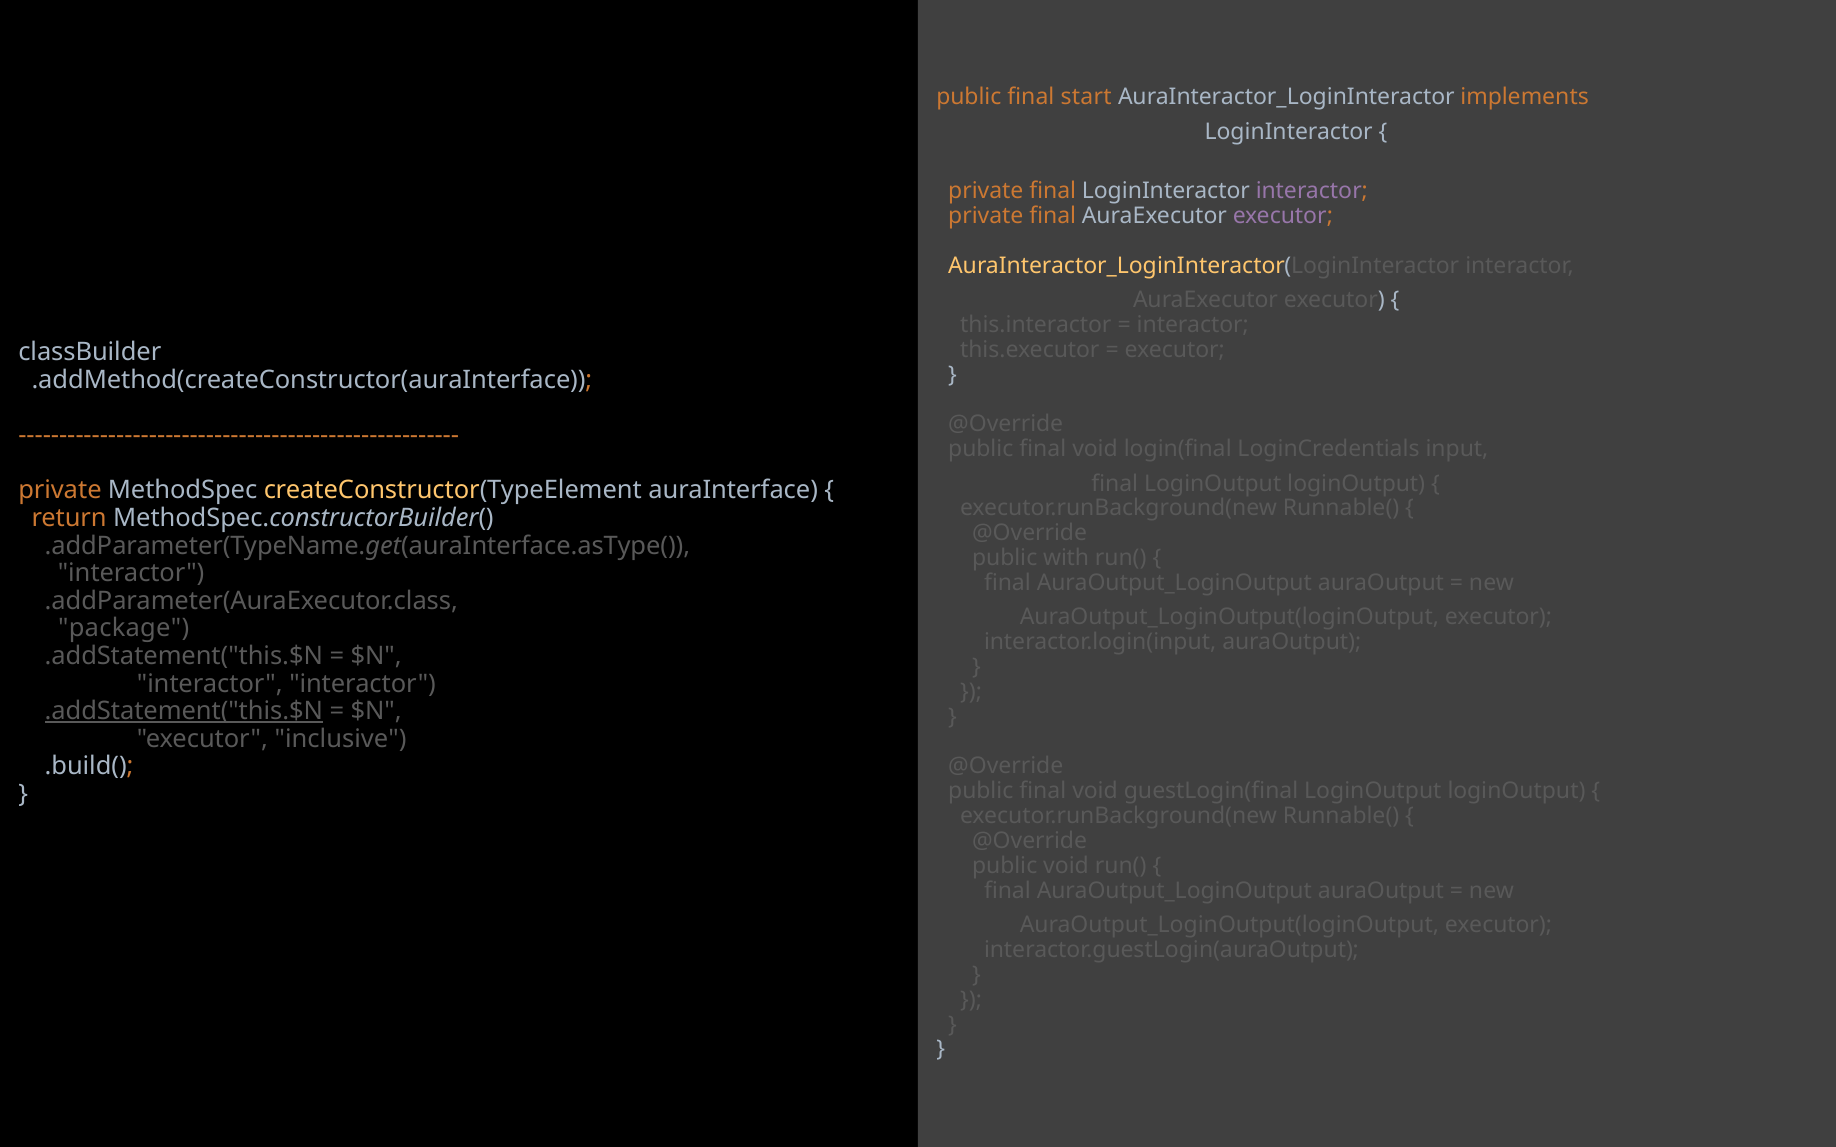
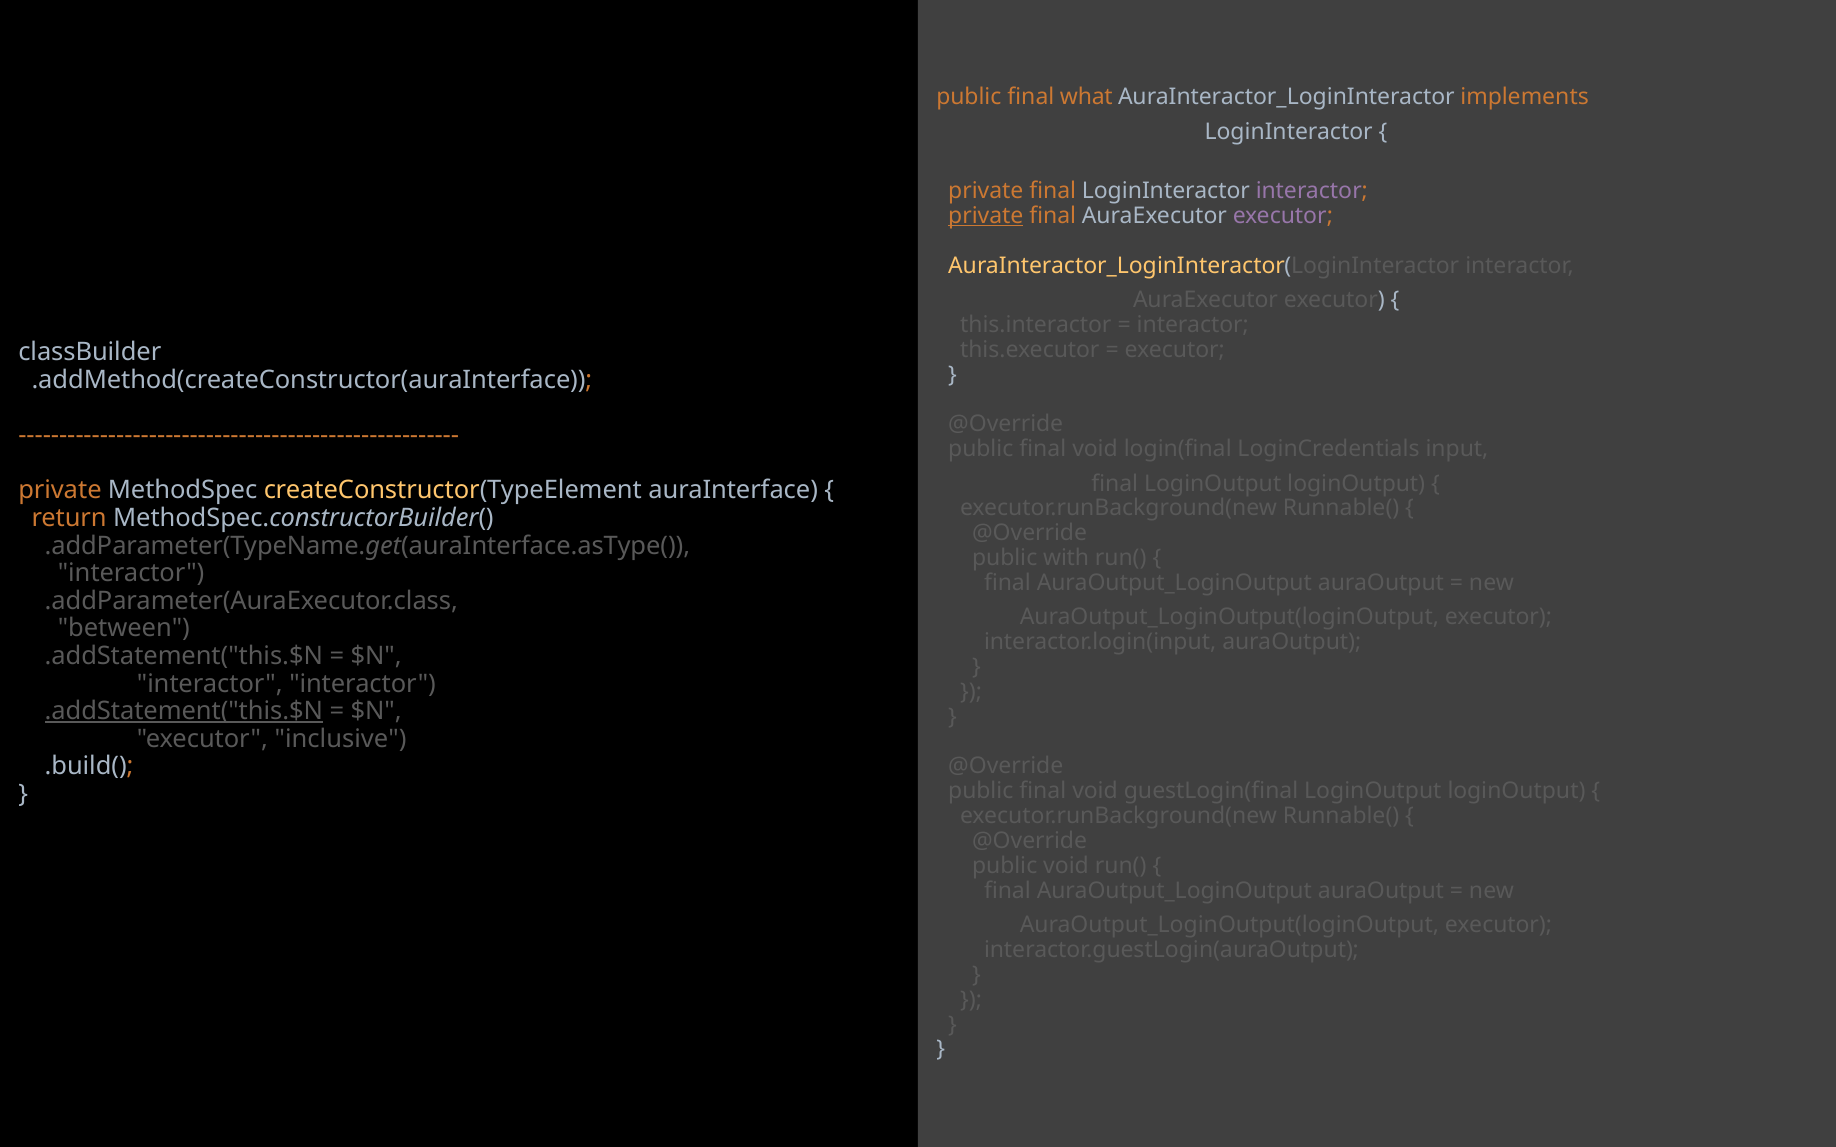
start: start -> what
private at (986, 216) underline: none -> present
package: package -> between
